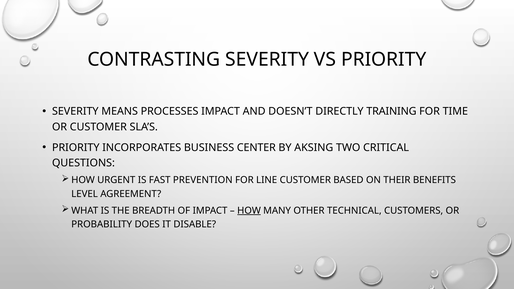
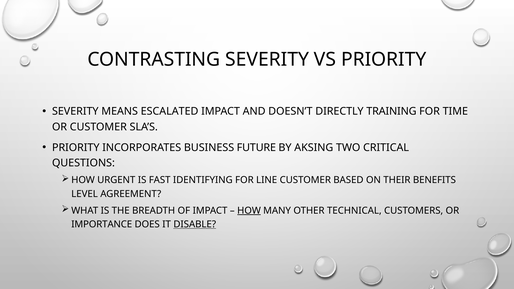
PROCESSES: PROCESSES -> ESCALATED
CENTER: CENTER -> FUTURE
PREVENTION: PREVENTION -> IDENTIFYING
PROBABILITY: PROBABILITY -> IMPORTANCE
DISABLE underline: none -> present
